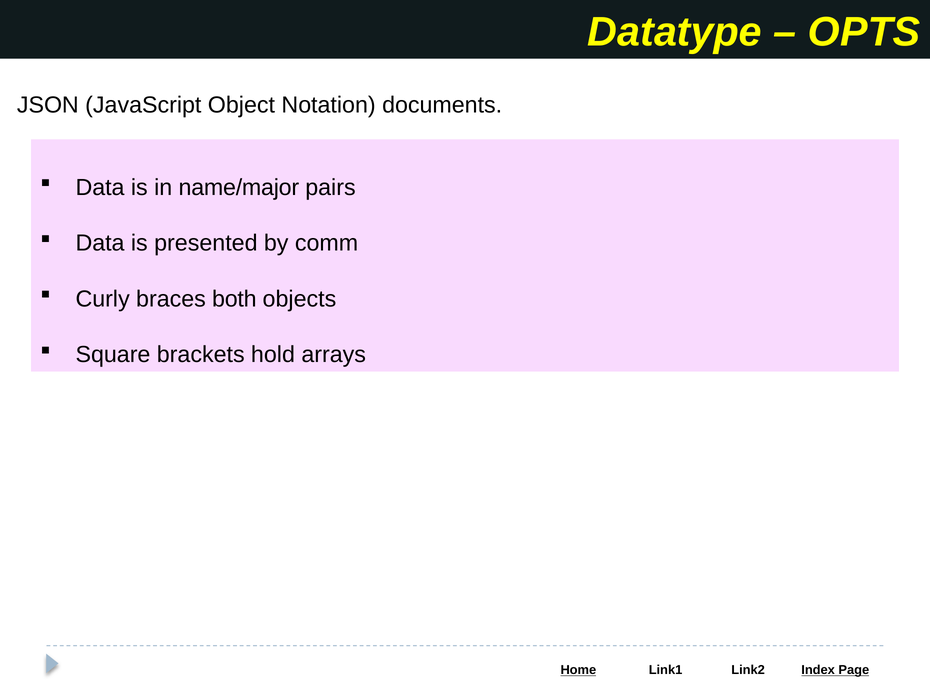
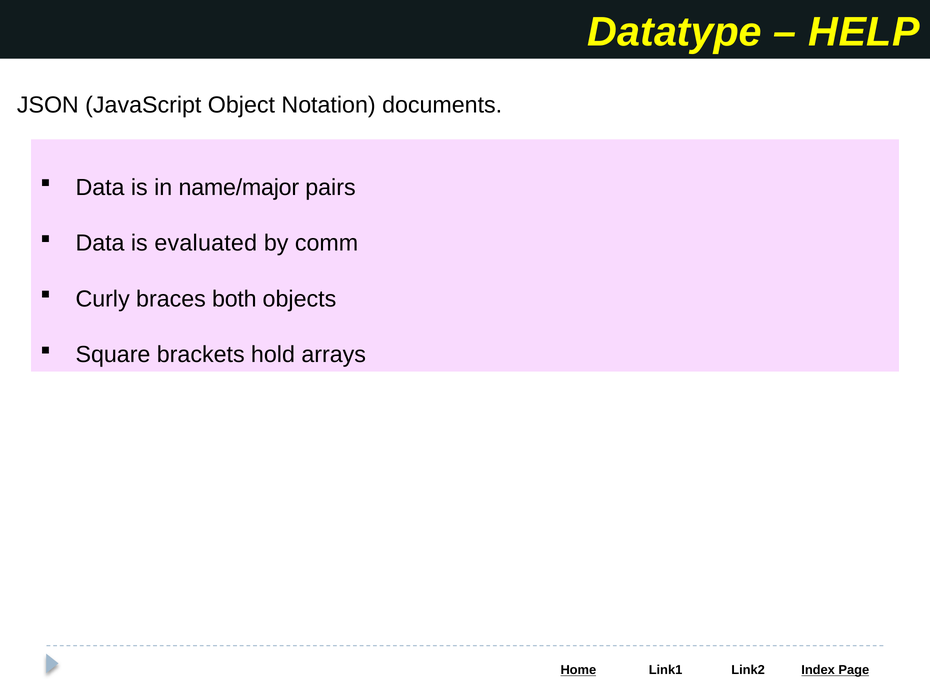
OPTS: OPTS -> HELP
presented: presented -> evaluated
